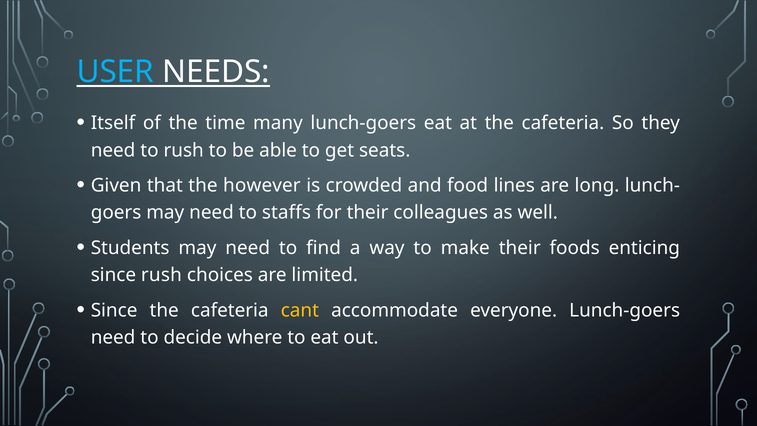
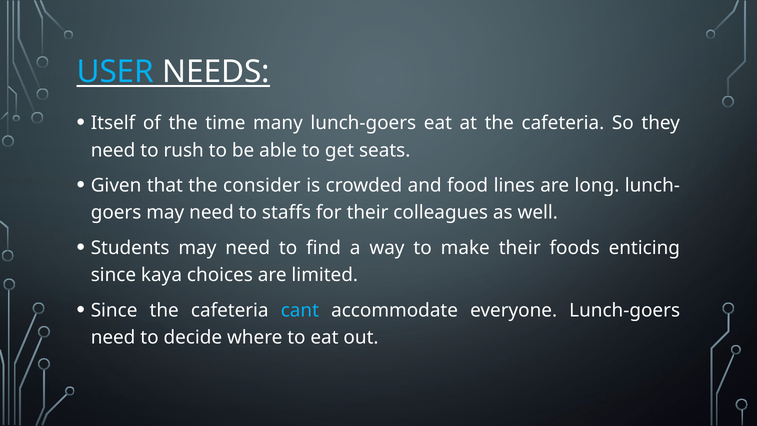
however: however -> consider
since rush: rush -> kaya
cant colour: yellow -> light blue
